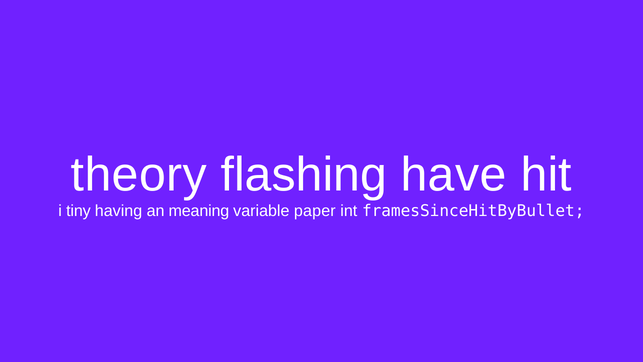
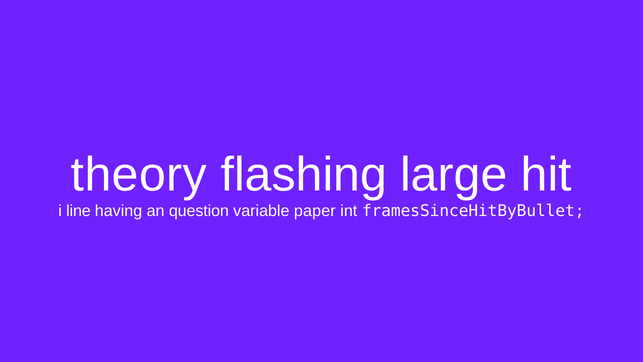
have: have -> large
tiny: tiny -> line
meaning: meaning -> question
